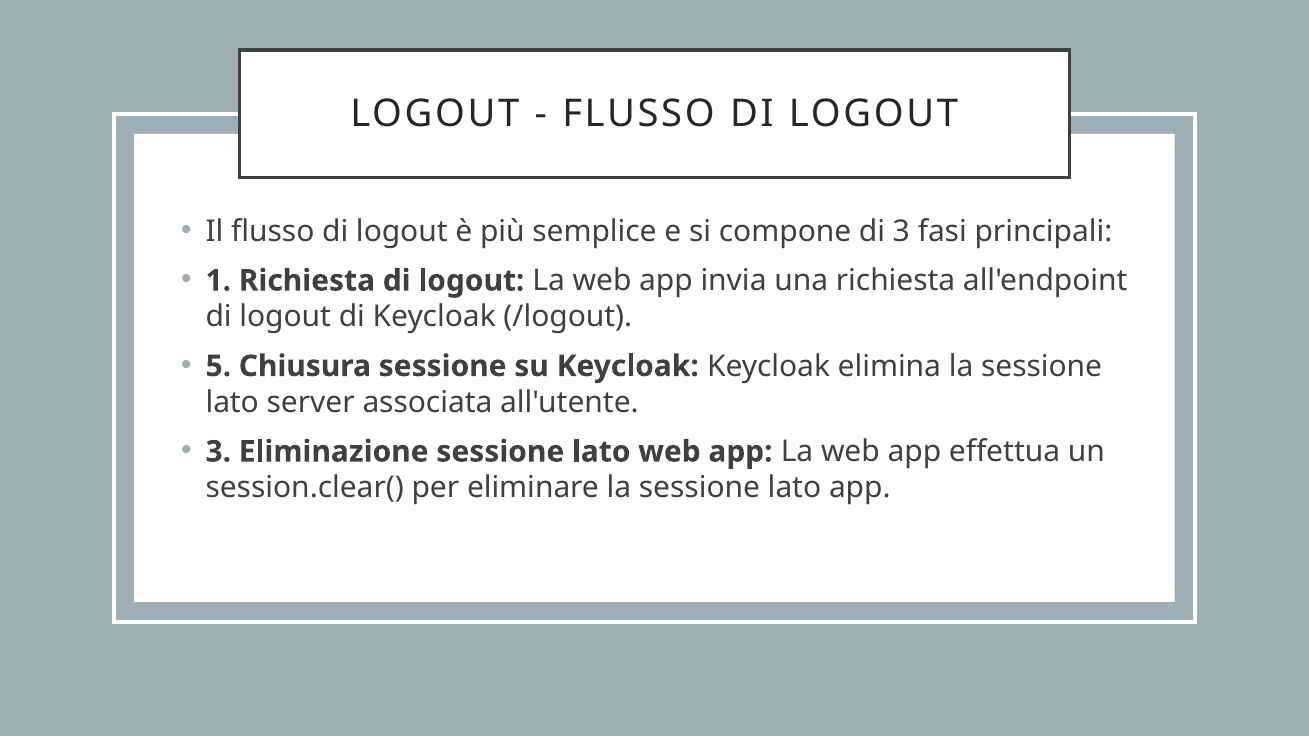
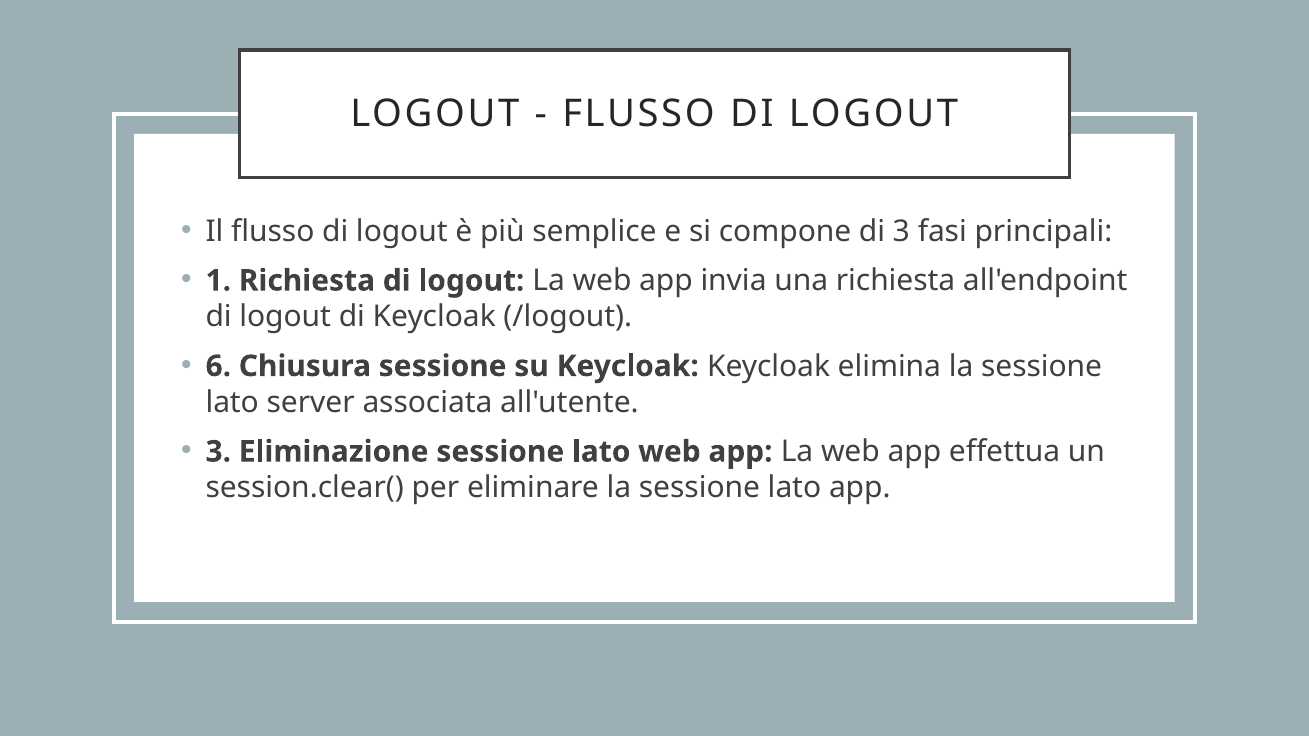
5: 5 -> 6
